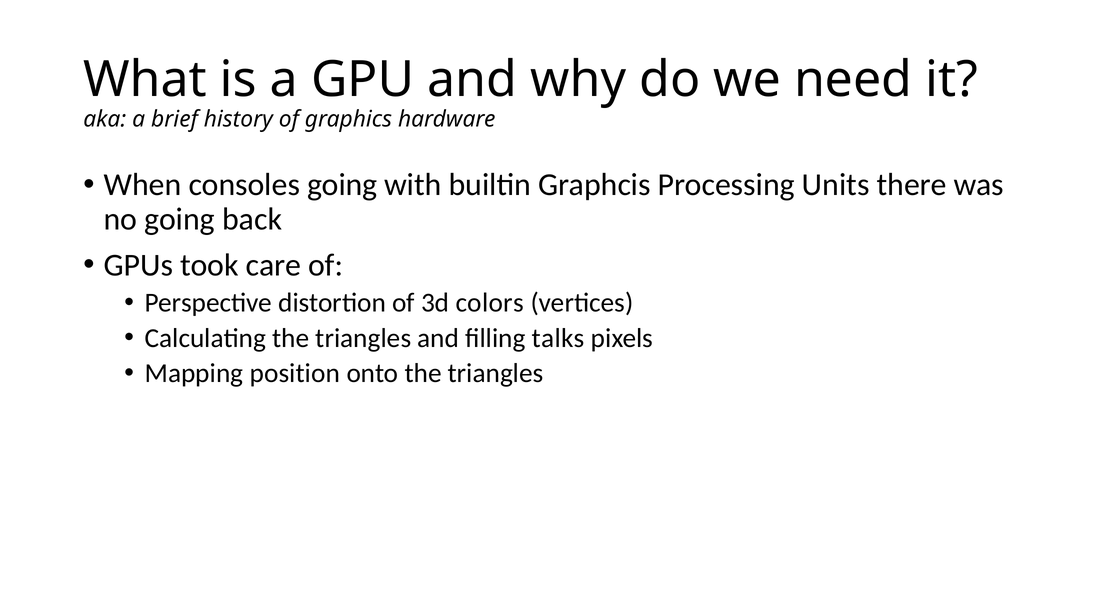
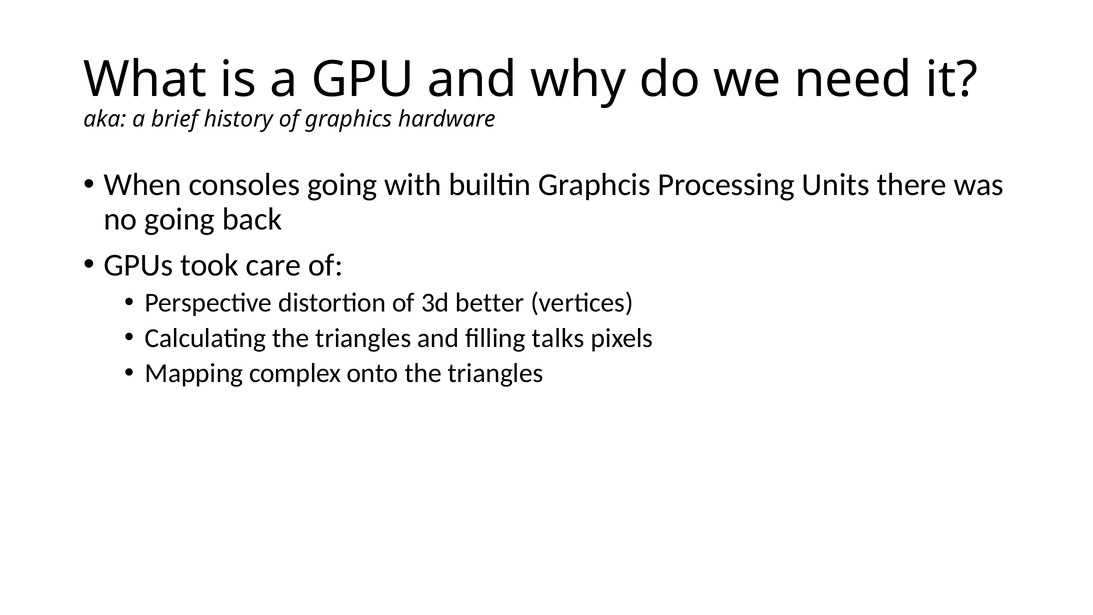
colors: colors -> better
position: position -> complex
